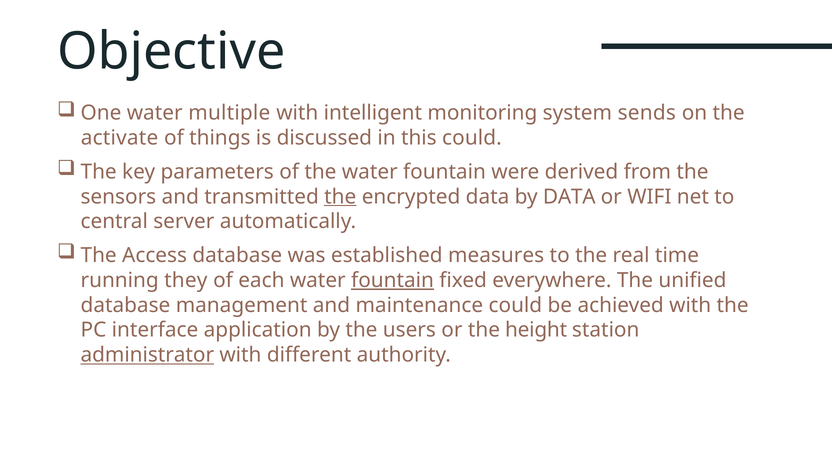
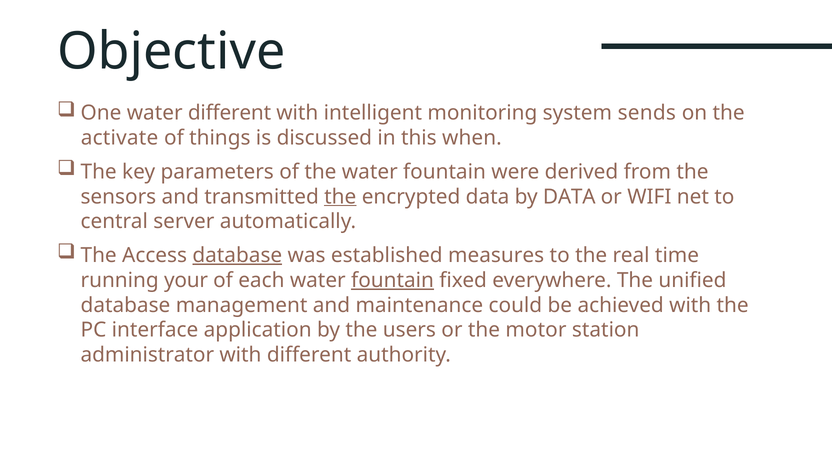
water multiple: multiple -> different
this could: could -> when
database at (237, 255) underline: none -> present
they: they -> your
height: height -> motor
administrator underline: present -> none
